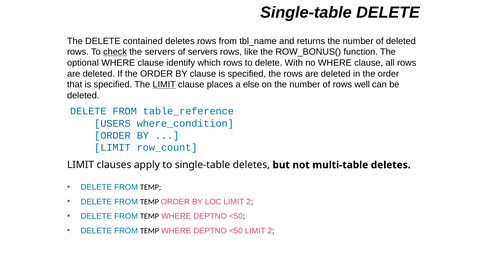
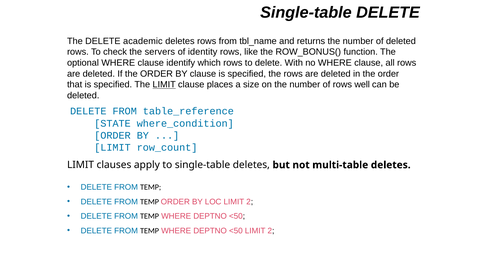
contained: contained -> academic
check underline: present -> none
of servers: servers -> identity
else: else -> size
USERS: USERS -> STATE
